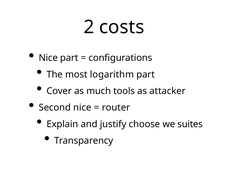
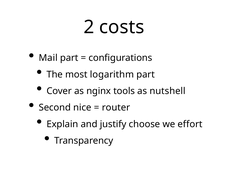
Nice at (48, 58): Nice -> Mail
much: much -> nginx
attacker: attacker -> nutshell
suites: suites -> effort
